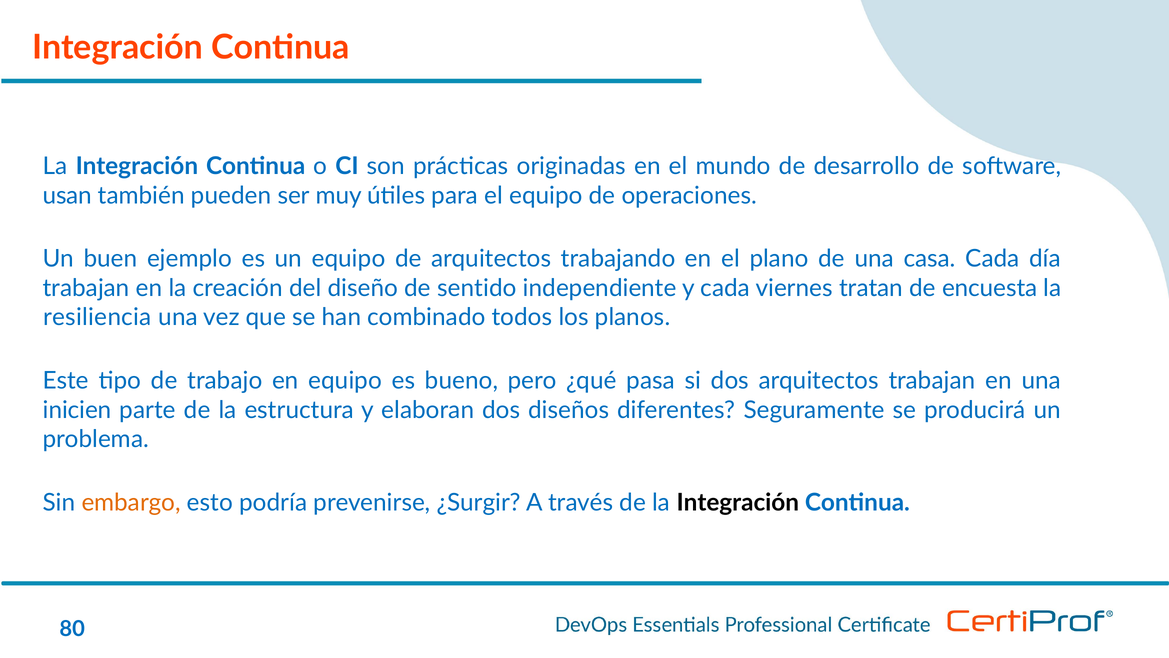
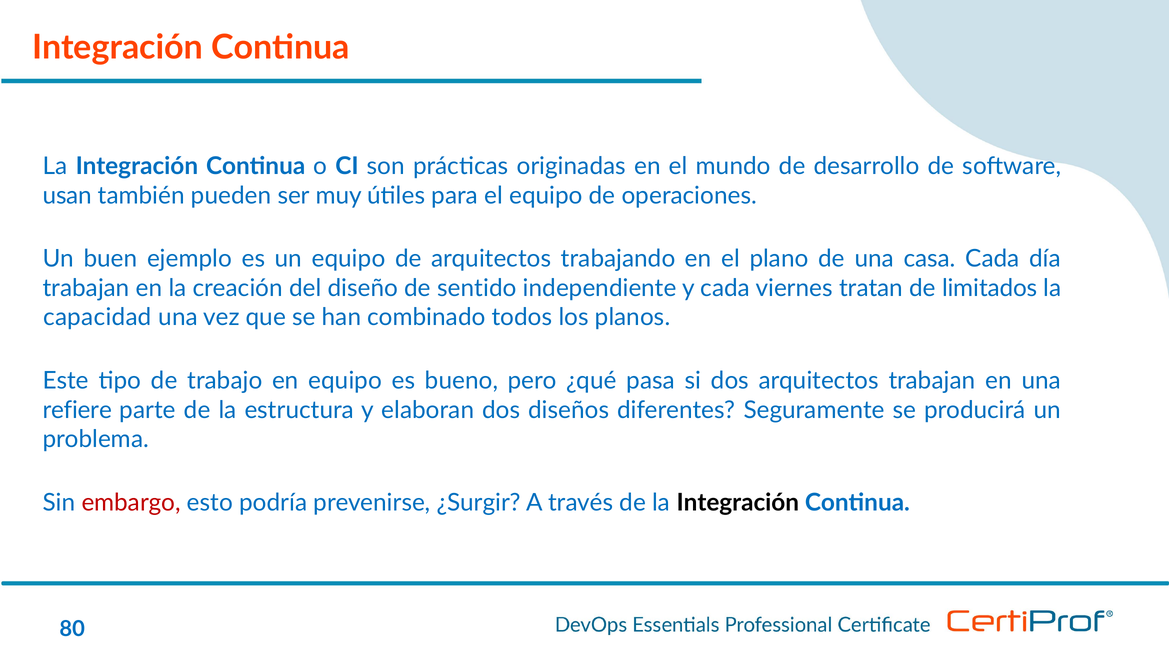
encuesta: encuesta -> limitados
resiliencia: resiliencia -> capacidad
inicien: inicien -> refiere
embargo colour: orange -> red
